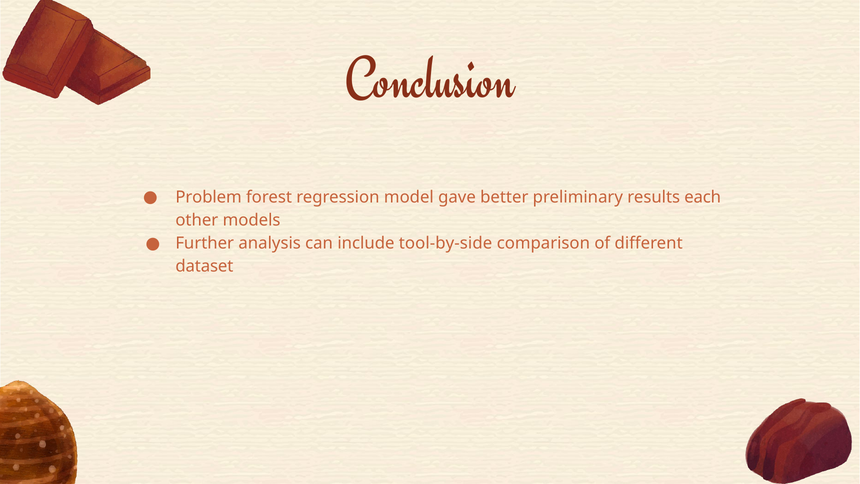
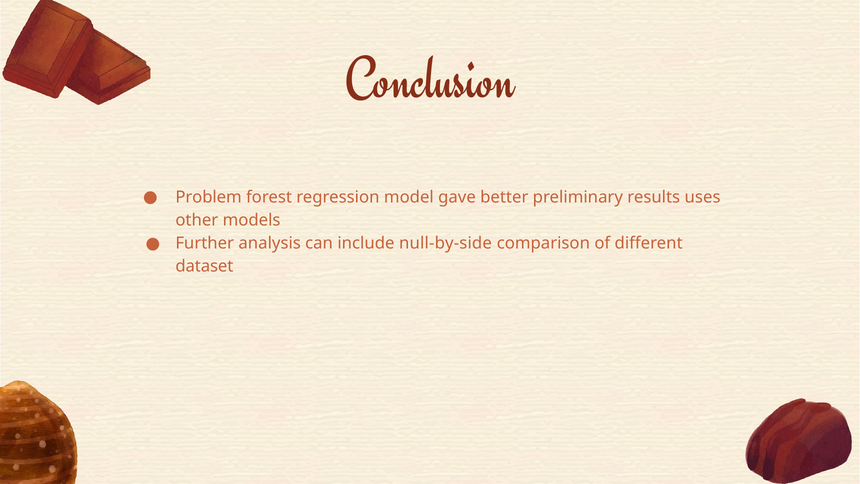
each: each -> uses
tool-by-side: tool-by-side -> null-by-side
